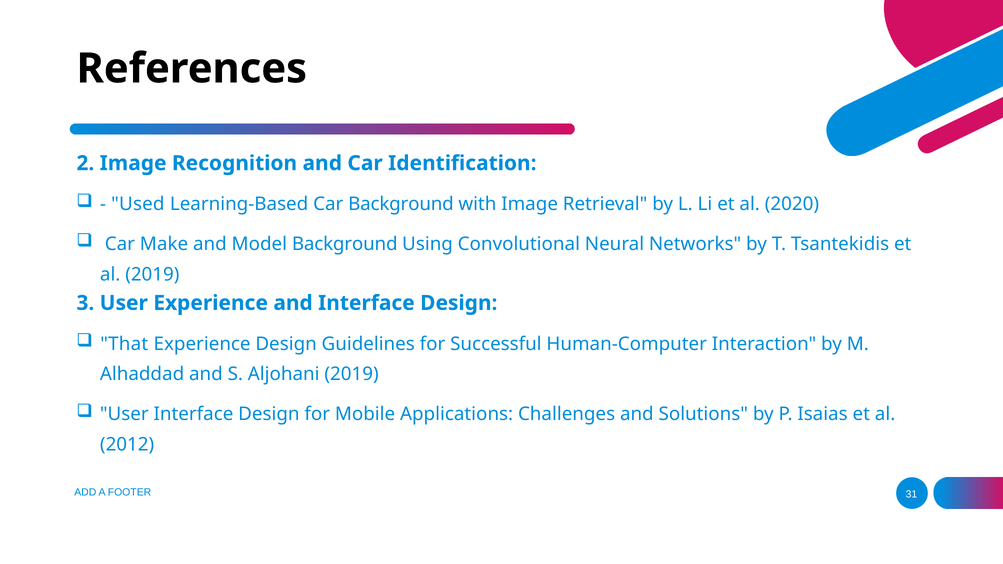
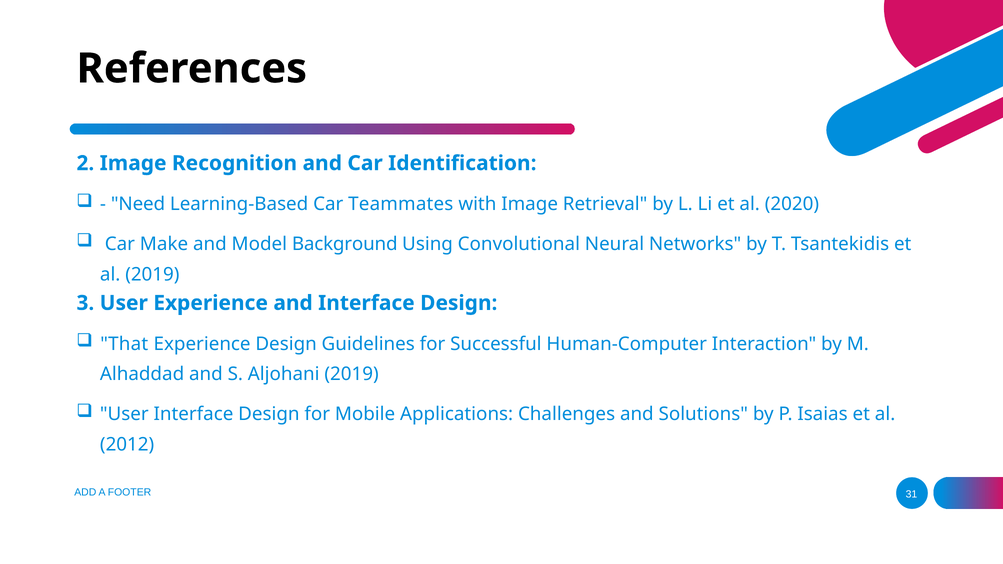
Used: Used -> Need
Car Background: Background -> Teammates
